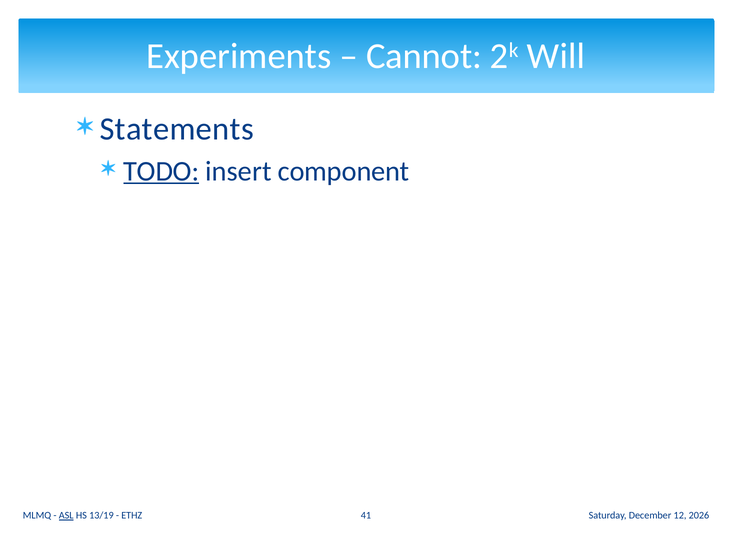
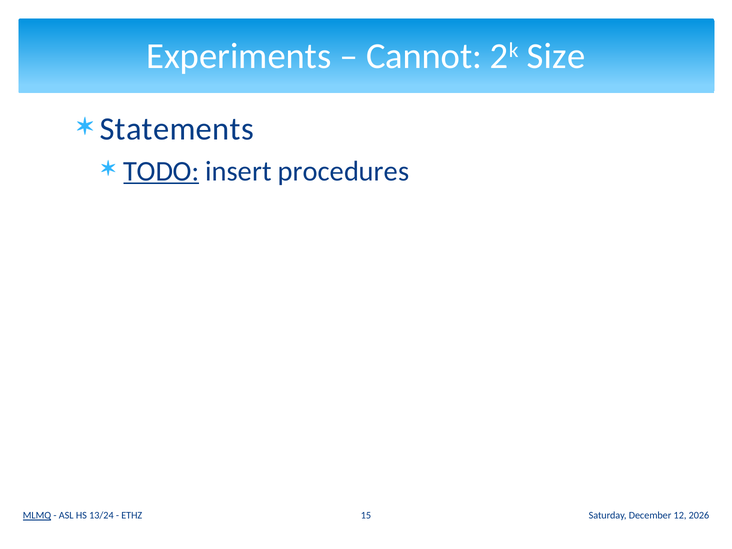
Will: Will -> Size
component: component -> procedures
MLMQ underline: none -> present
ASL underline: present -> none
13/19: 13/19 -> 13/24
41: 41 -> 15
